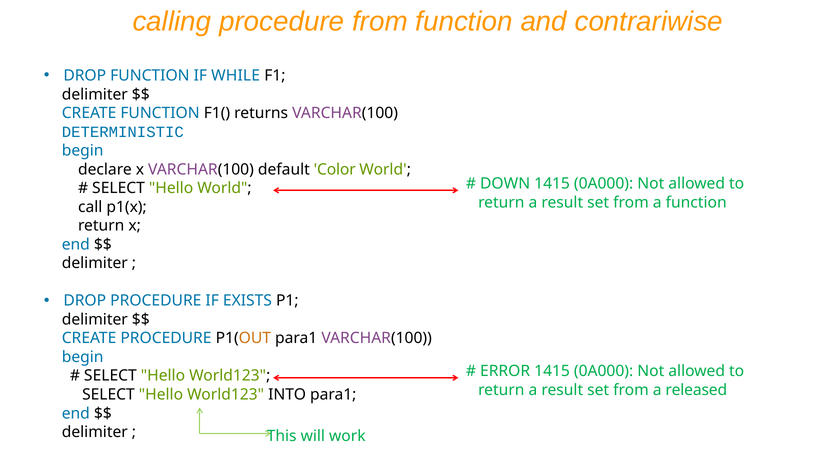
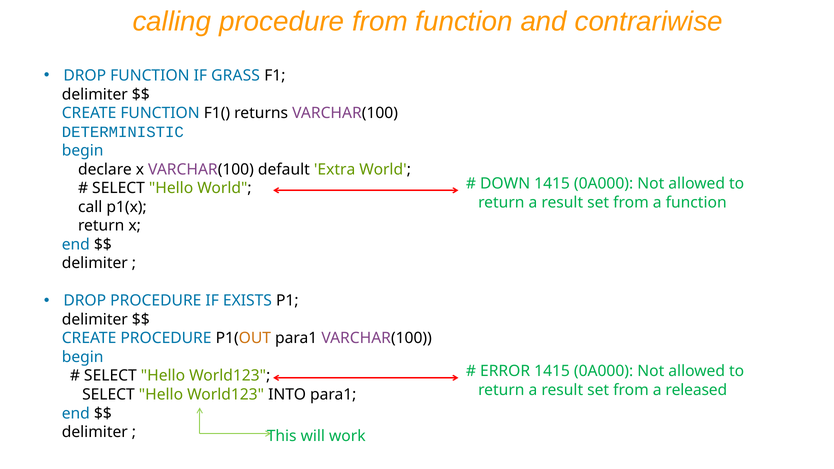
WHILE: WHILE -> GRASS
Color: Color -> Extra
